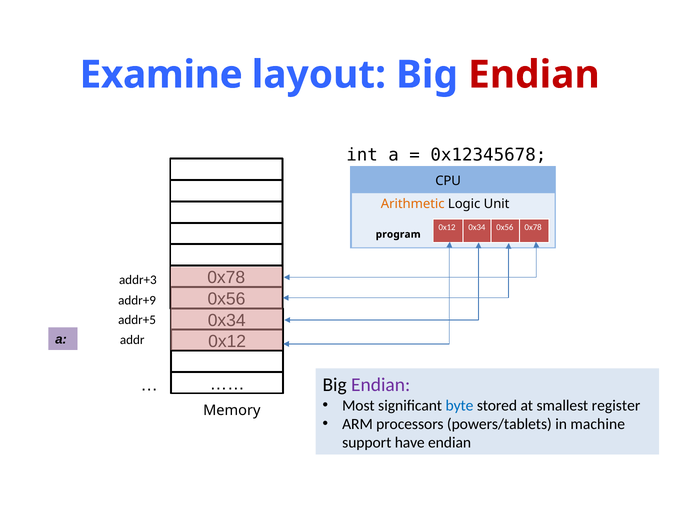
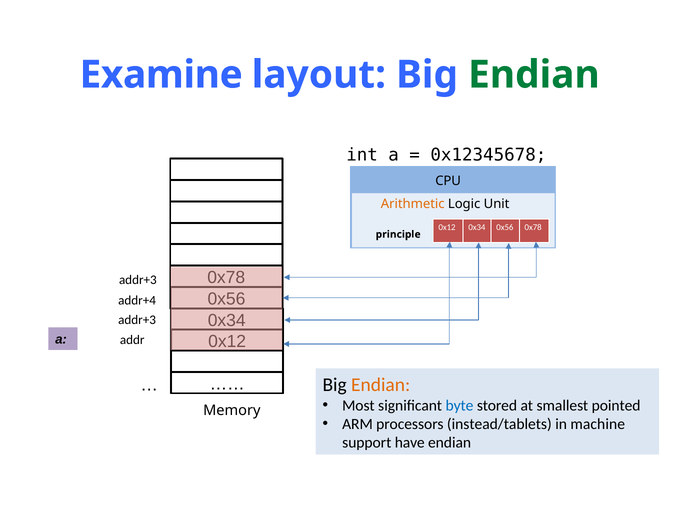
Endian at (534, 75) colour: red -> green
program: program -> principle
addr+9: addr+9 -> addr+4
addr+5 at (137, 320): addr+5 -> addr+3
Endian at (381, 385) colour: purple -> orange
register: register -> pointed
powers/tablets: powers/tablets -> instead/tablets
